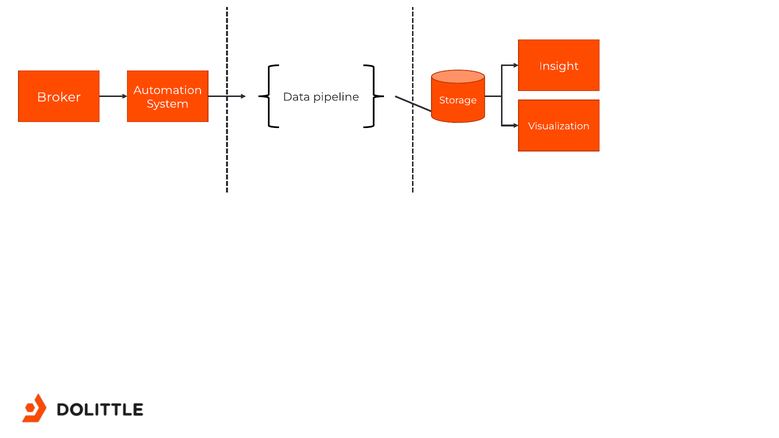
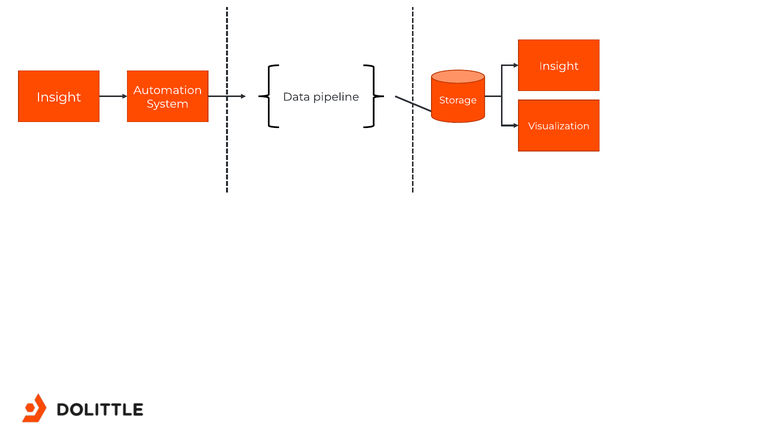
Broker at (59, 97): Broker -> Insight
